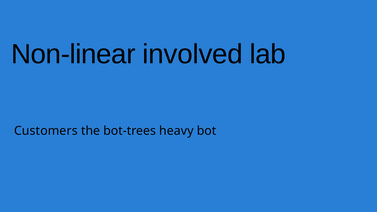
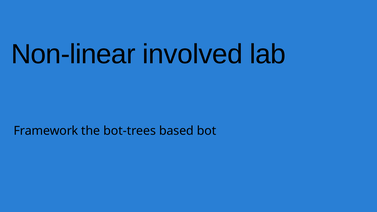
Customers: Customers -> Framework
heavy: heavy -> based
